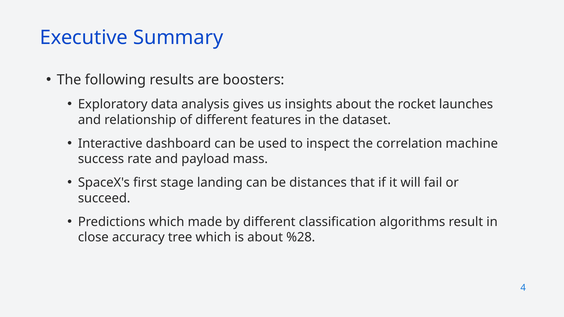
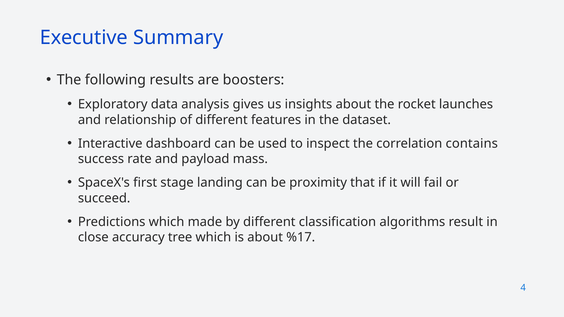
machine: machine -> contains
distances: distances -> proximity
%28: %28 -> %17
